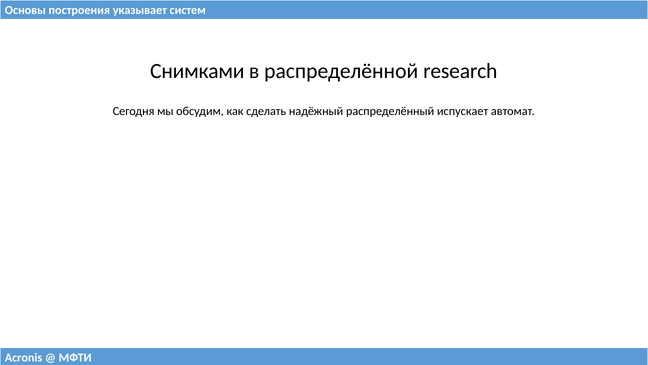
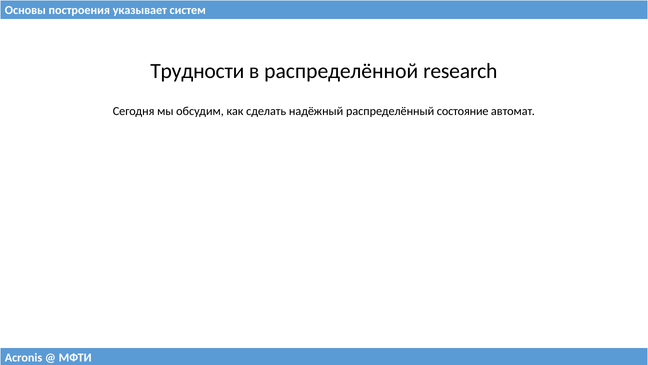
Снимками: Снимками -> Трудности
испускает: испускает -> состояние
